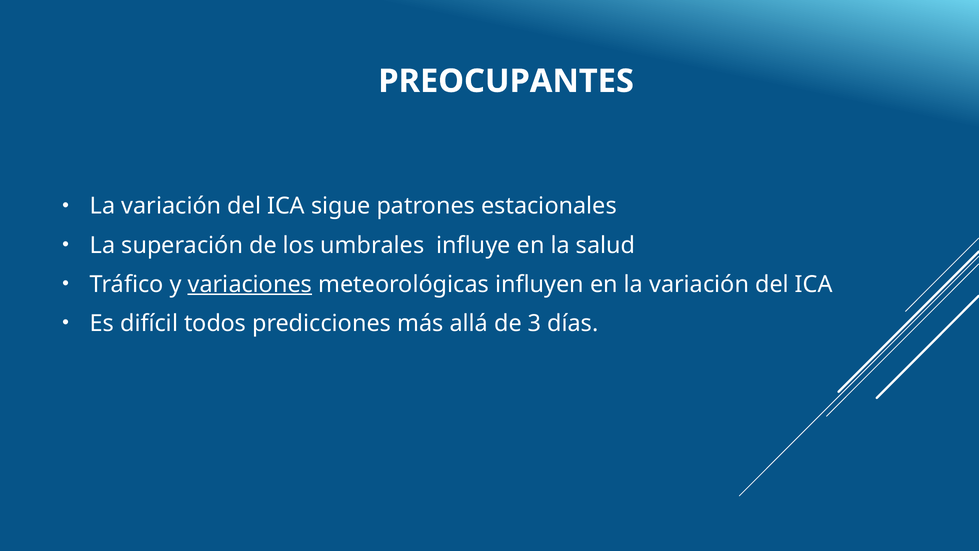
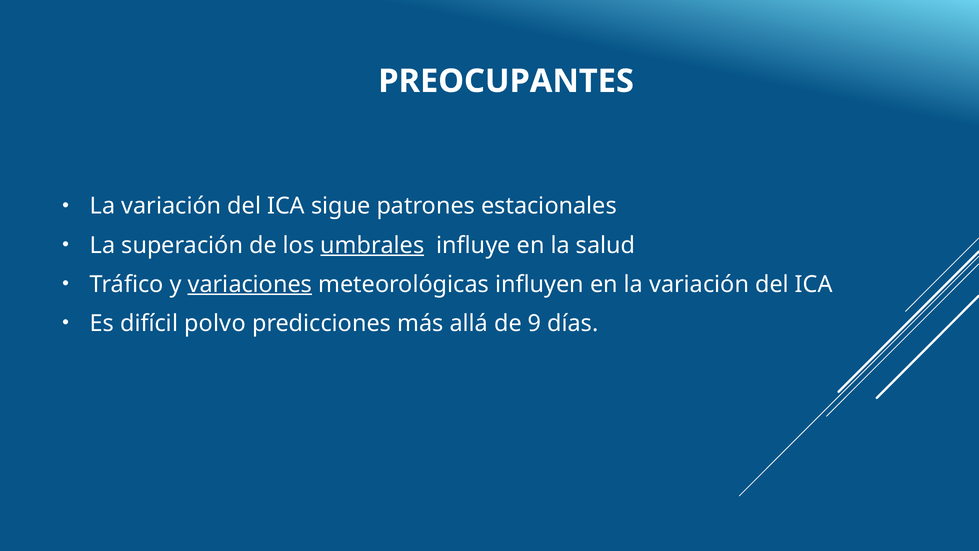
umbrales underline: none -> present
todos: todos -> polvo
3: 3 -> 9
